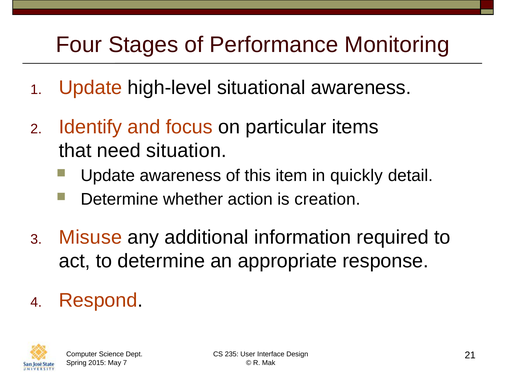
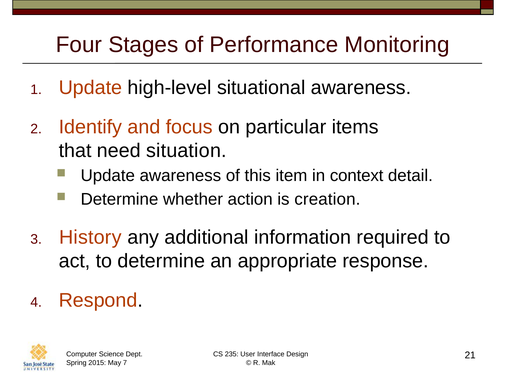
quickly: quickly -> context
Misuse: Misuse -> History
